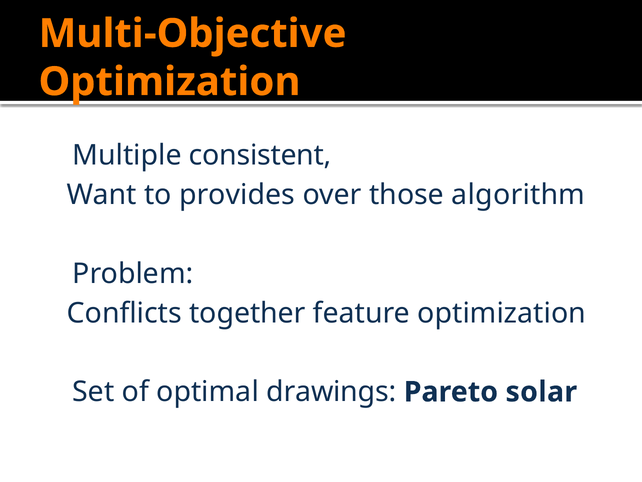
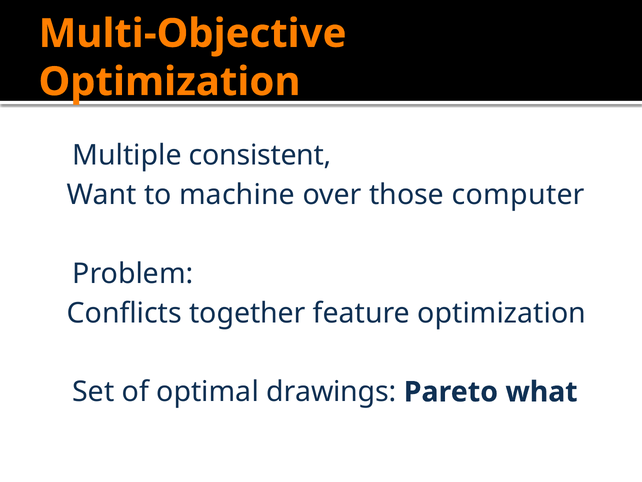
provides: provides -> machine
algorithm: algorithm -> computer
solar: solar -> what
